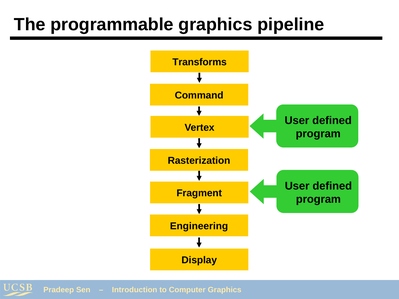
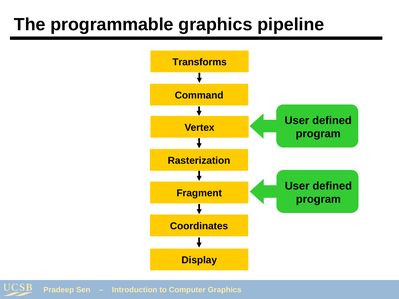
Engineering: Engineering -> Coordinates
